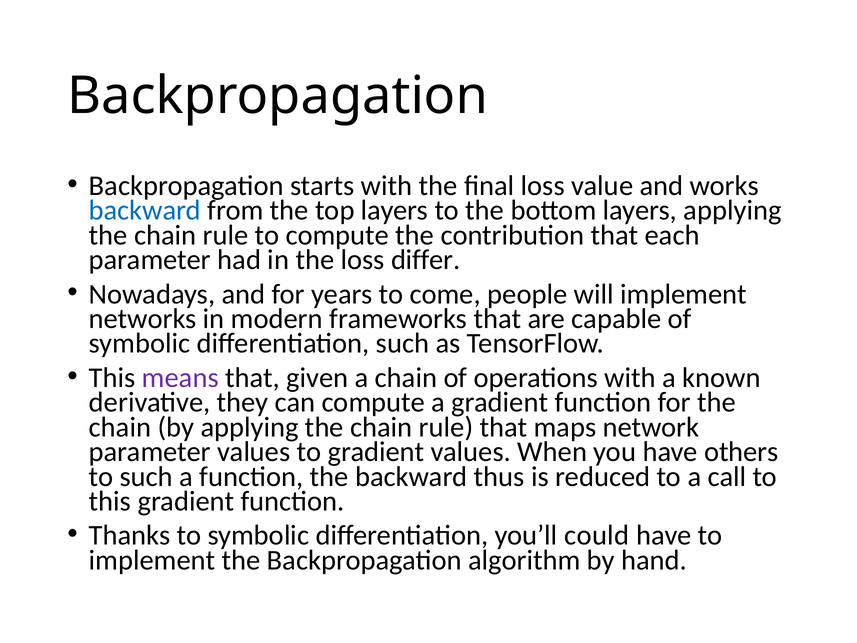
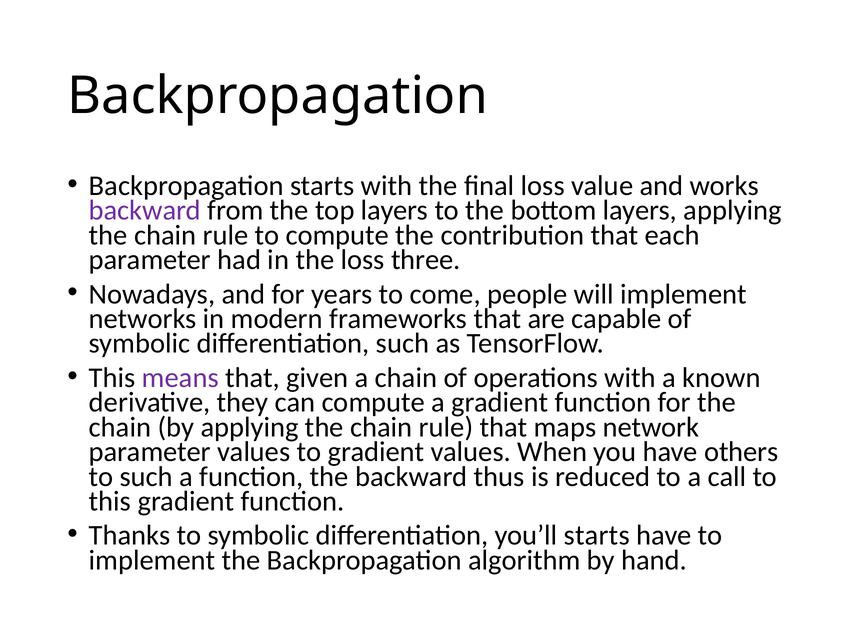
backward at (145, 210) colour: blue -> purple
differ: differ -> three
you’ll could: could -> starts
